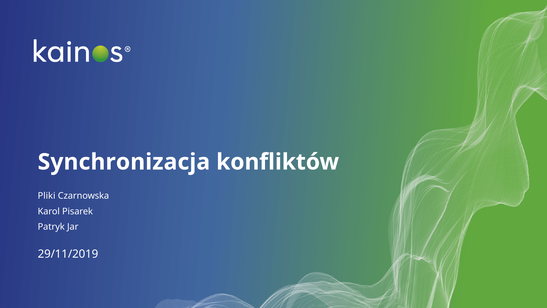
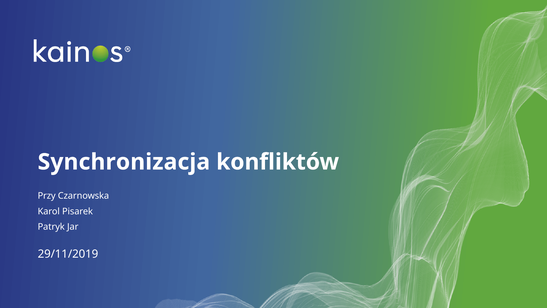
Pliki: Pliki -> Przy
